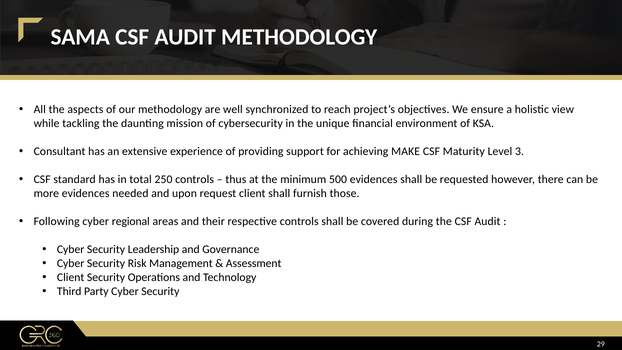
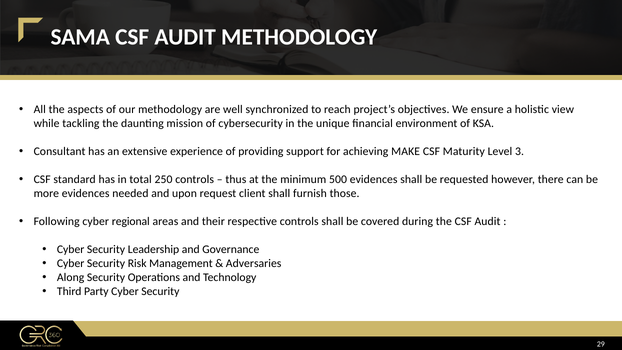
Assessment: Assessment -> Adversaries
Client at (71, 277): Client -> Along
